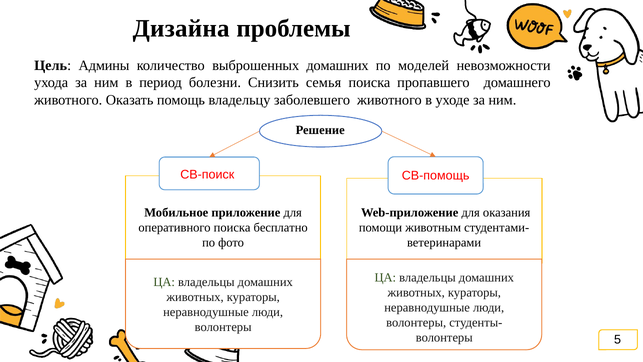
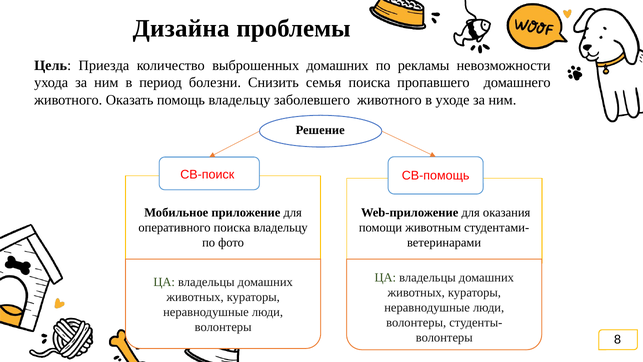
Админы: Админы -> Приезда
моделей: моделей -> рекламы
поиска бесплатно: бесплатно -> владельцу
5: 5 -> 8
